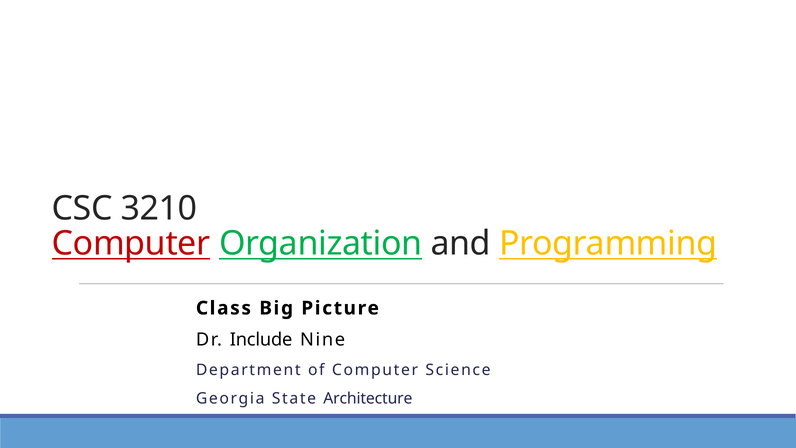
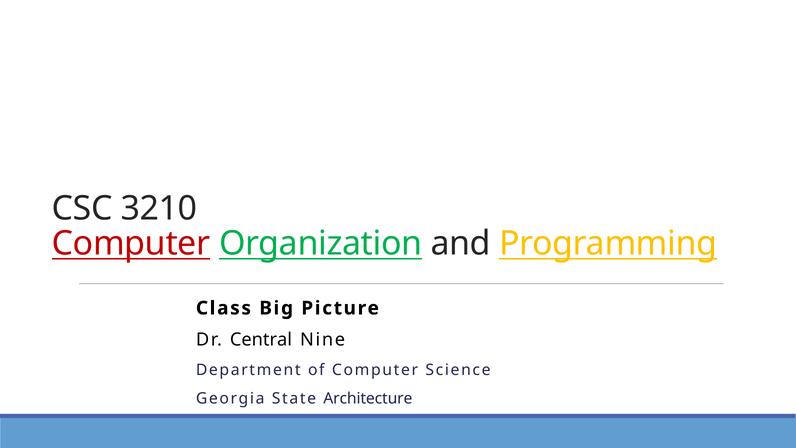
Include: Include -> Central
